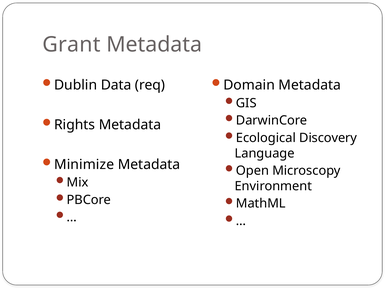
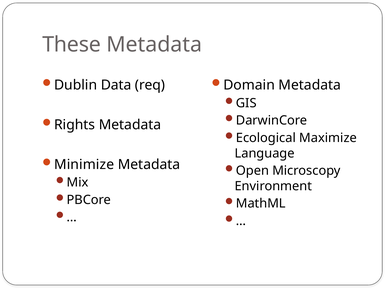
Grant: Grant -> These
Discovery: Discovery -> Maximize
